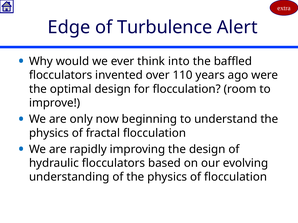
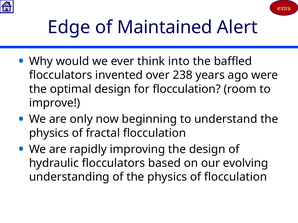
Turbulence: Turbulence -> Maintained
110: 110 -> 238
